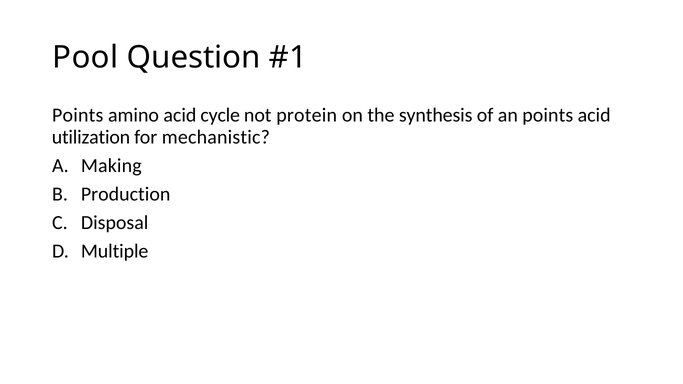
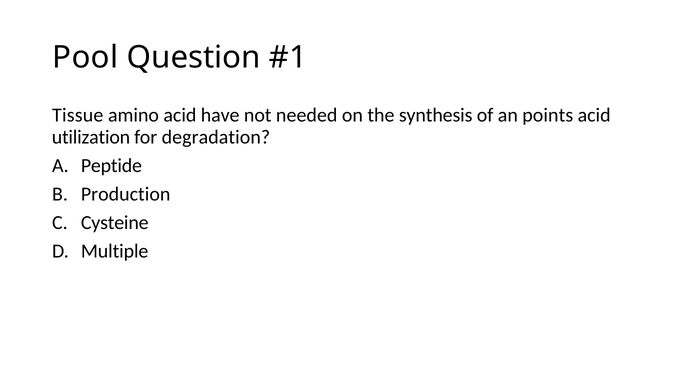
Points at (78, 115): Points -> Tissue
cycle: cycle -> have
protein: protein -> needed
mechanistic: mechanistic -> degradation
Making: Making -> Peptide
Disposal: Disposal -> Cysteine
